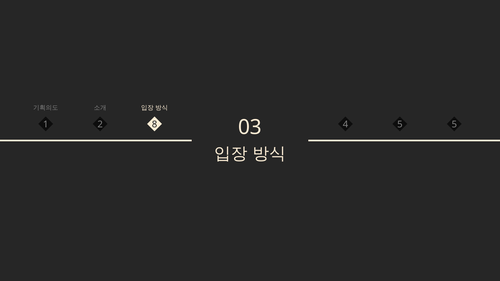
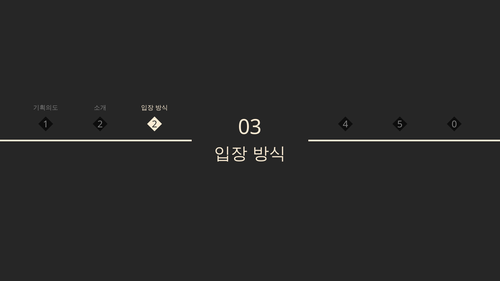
1 8: 8 -> 2
5 5: 5 -> 0
